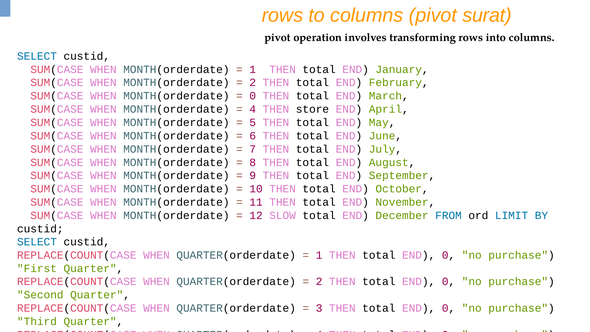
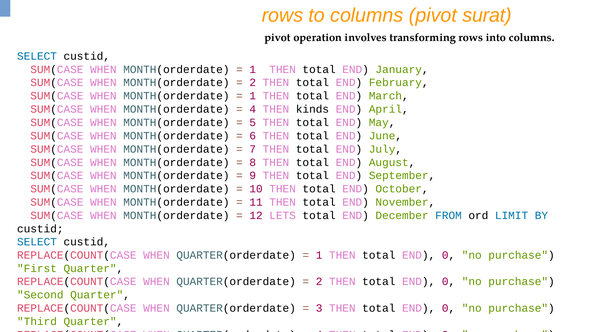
0 at (253, 96): 0 -> 1
store: store -> kinds
SLOW: SLOW -> LETS
